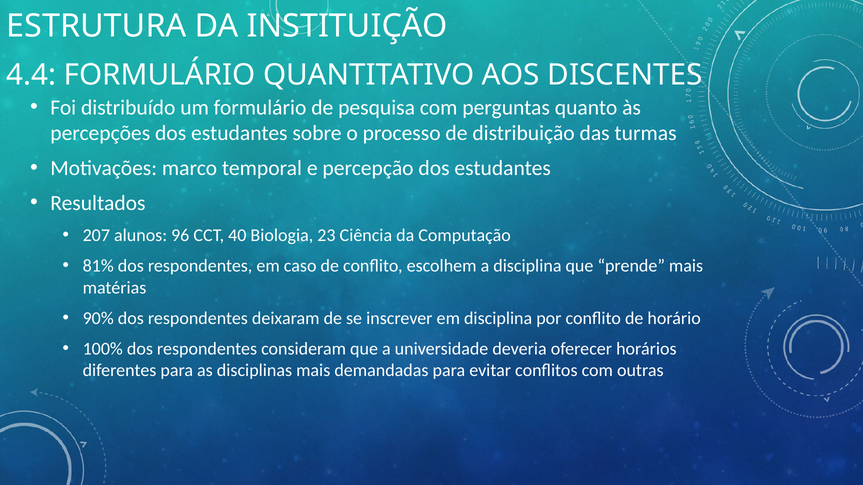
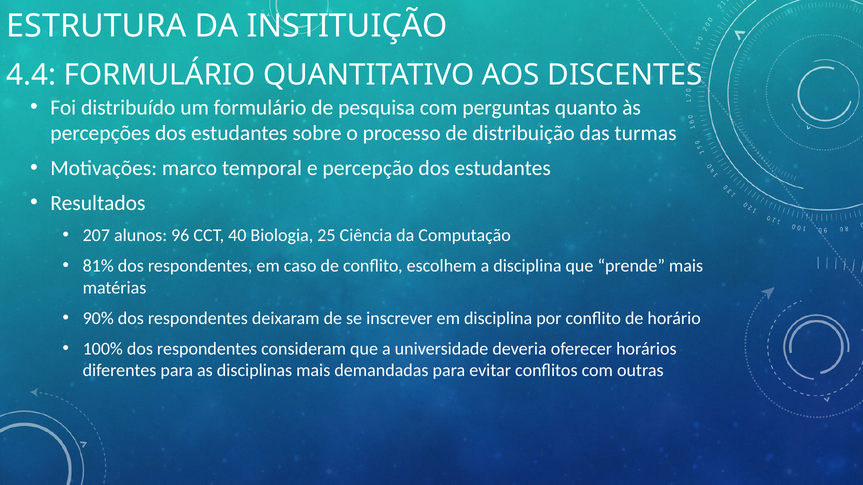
23: 23 -> 25
